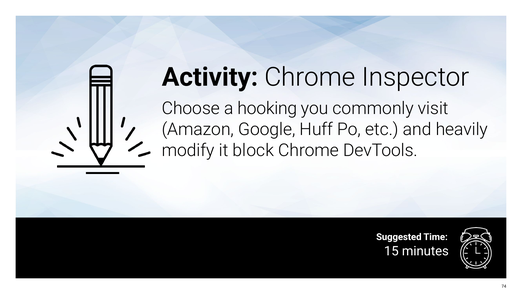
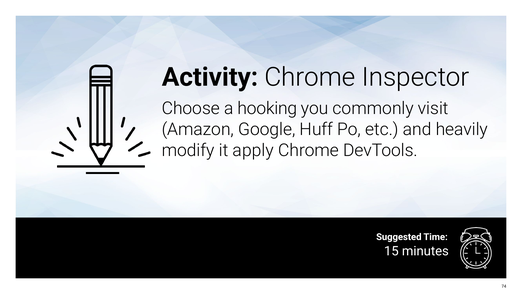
block: block -> apply
